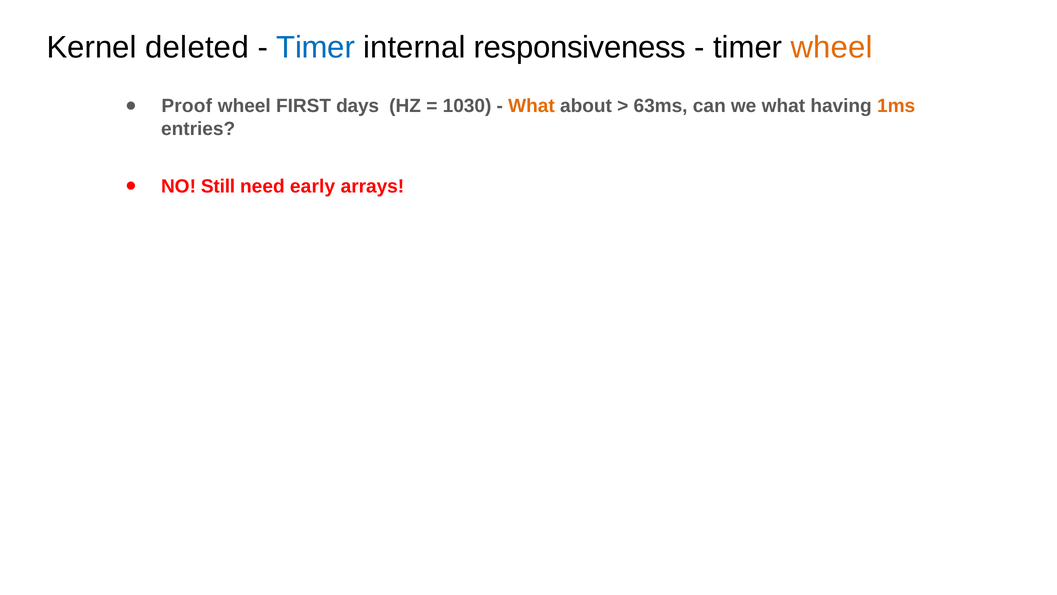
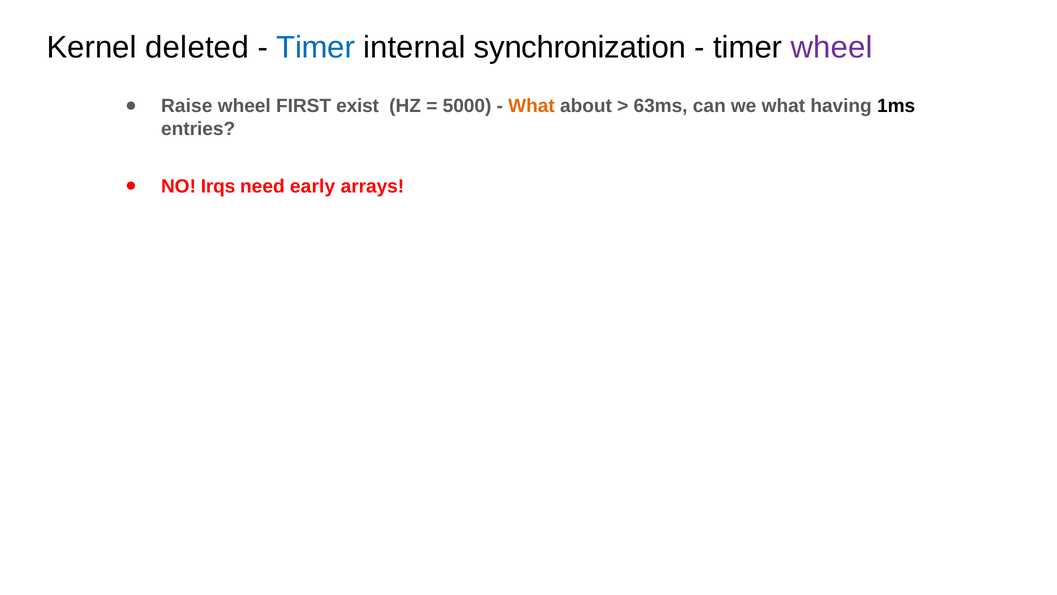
responsiveness: responsiveness -> synchronization
wheel at (832, 48) colour: orange -> purple
Proof: Proof -> Raise
days: days -> exist
1030: 1030 -> 5000
1ms colour: orange -> black
Still: Still -> Irqs
